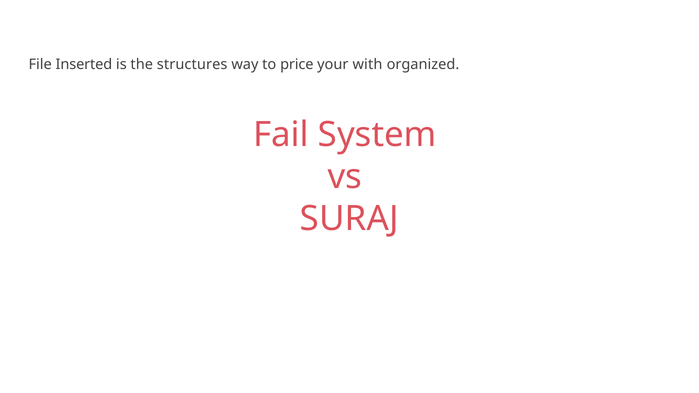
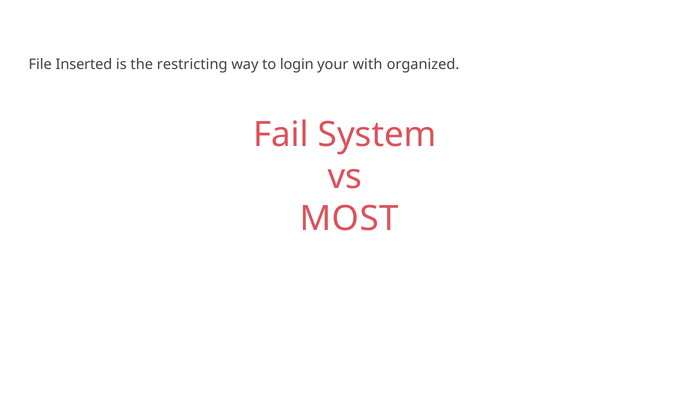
structures: structures -> restricting
price: price -> login
SURAJ: SURAJ -> MOST
